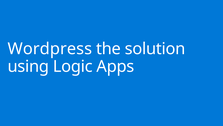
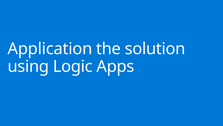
Wordpress: Wordpress -> Application
